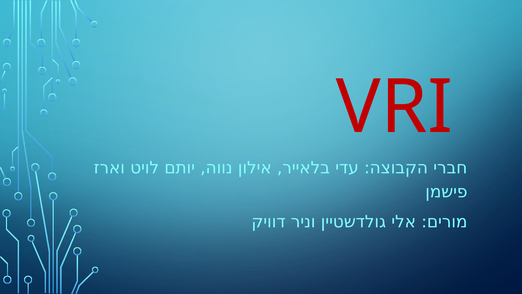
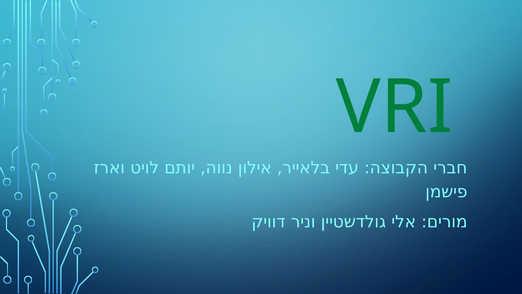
VRI colour: red -> green
